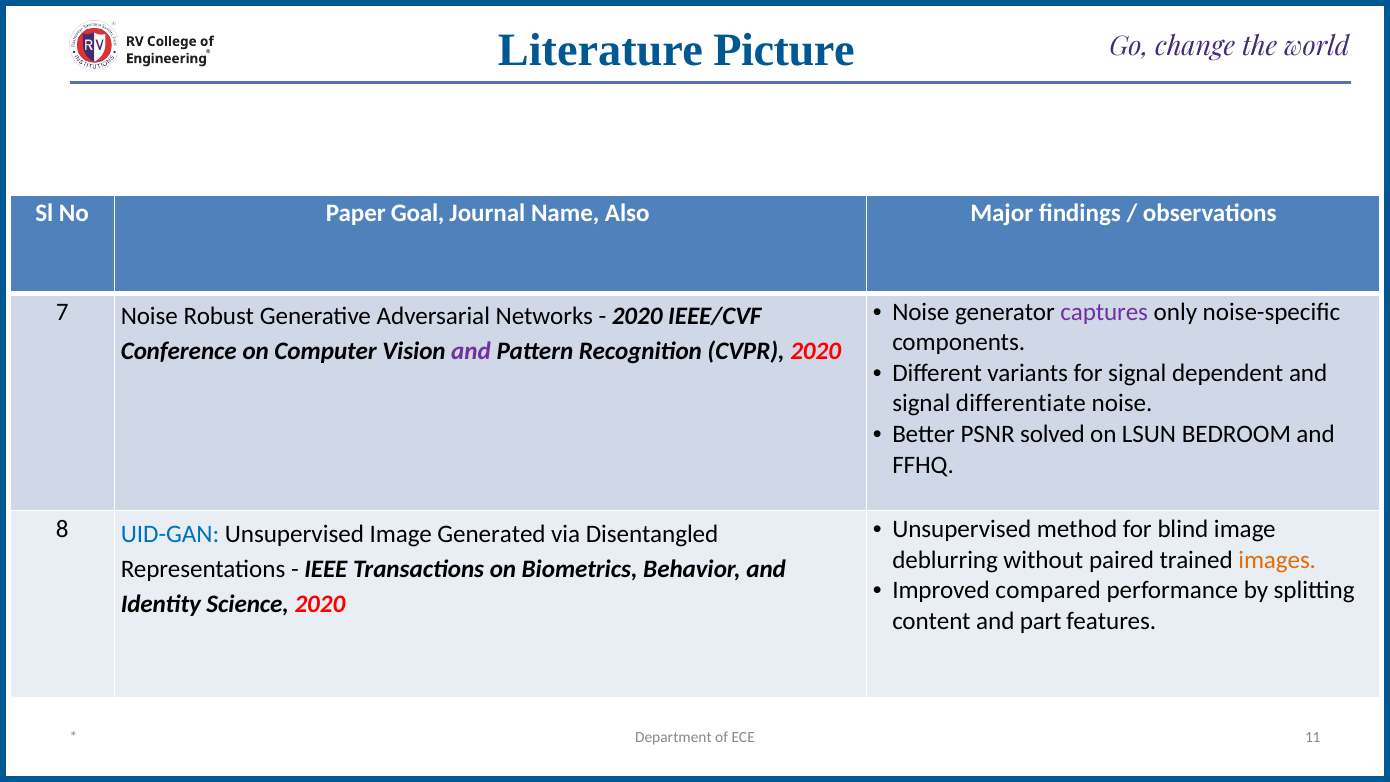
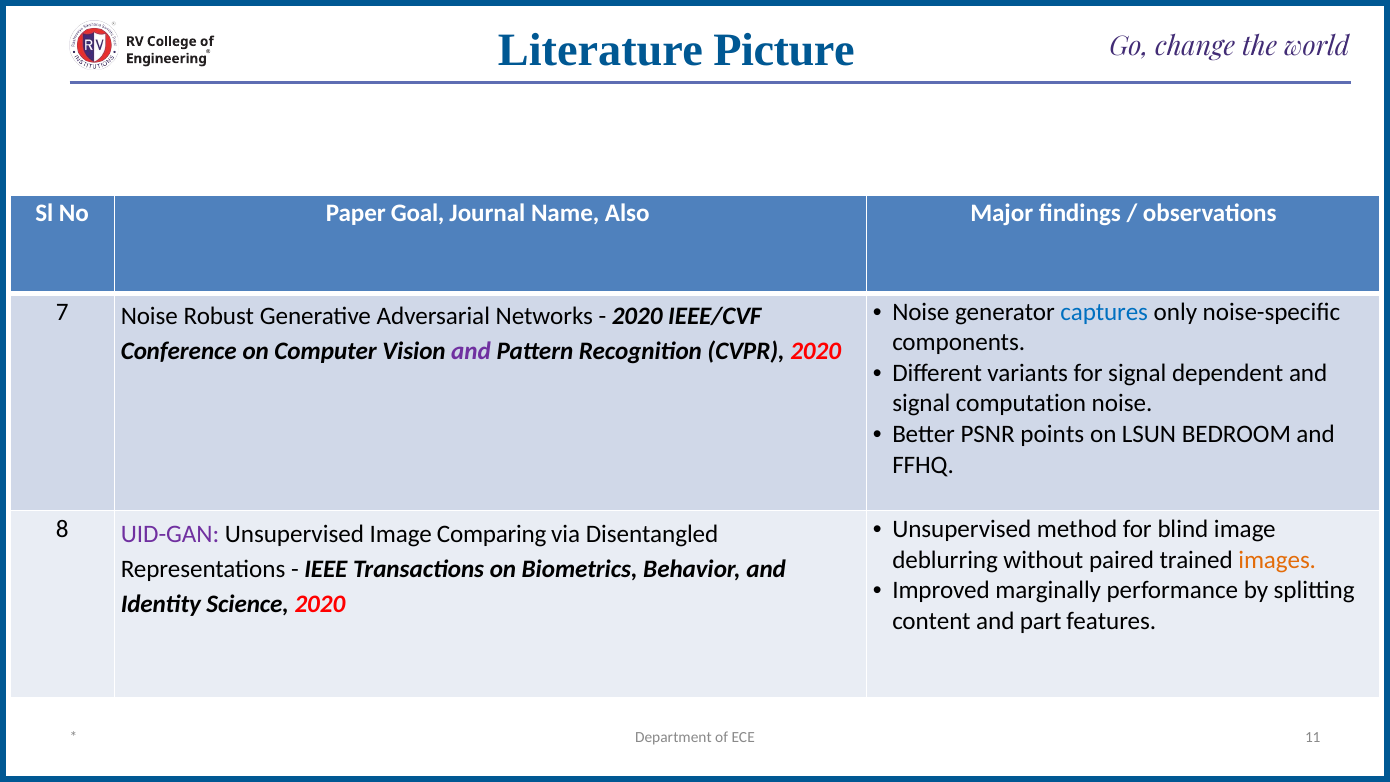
captures colour: purple -> blue
differentiate: differentiate -> computation
solved: solved -> points
UID-GAN colour: blue -> purple
Generated: Generated -> Comparing
compared: compared -> marginally
